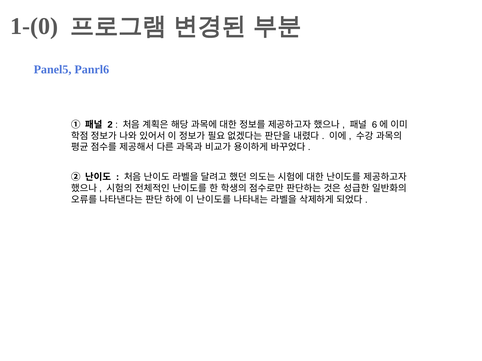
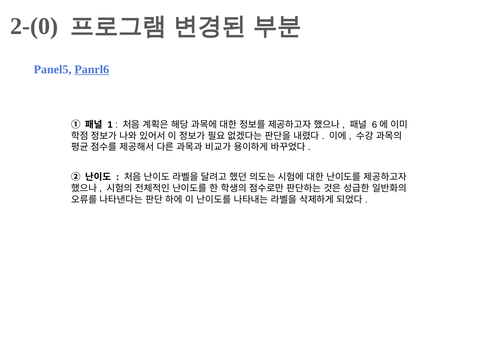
1-(0: 1-(0 -> 2-(0
Panrl6 underline: none -> present
2: 2 -> 1
